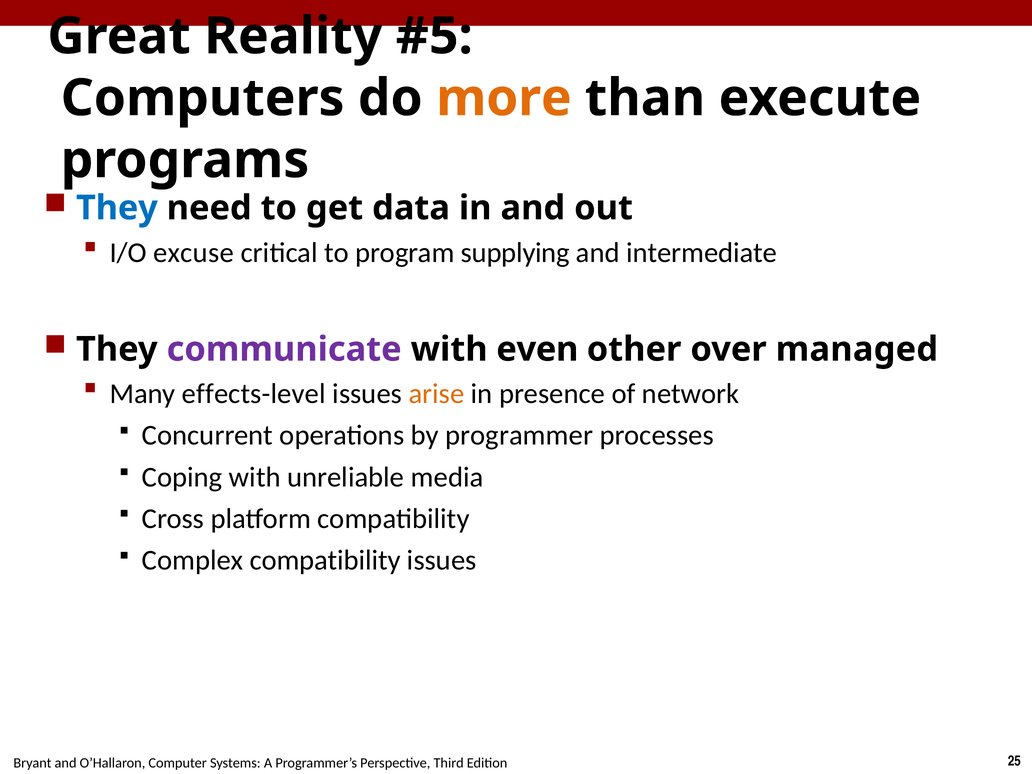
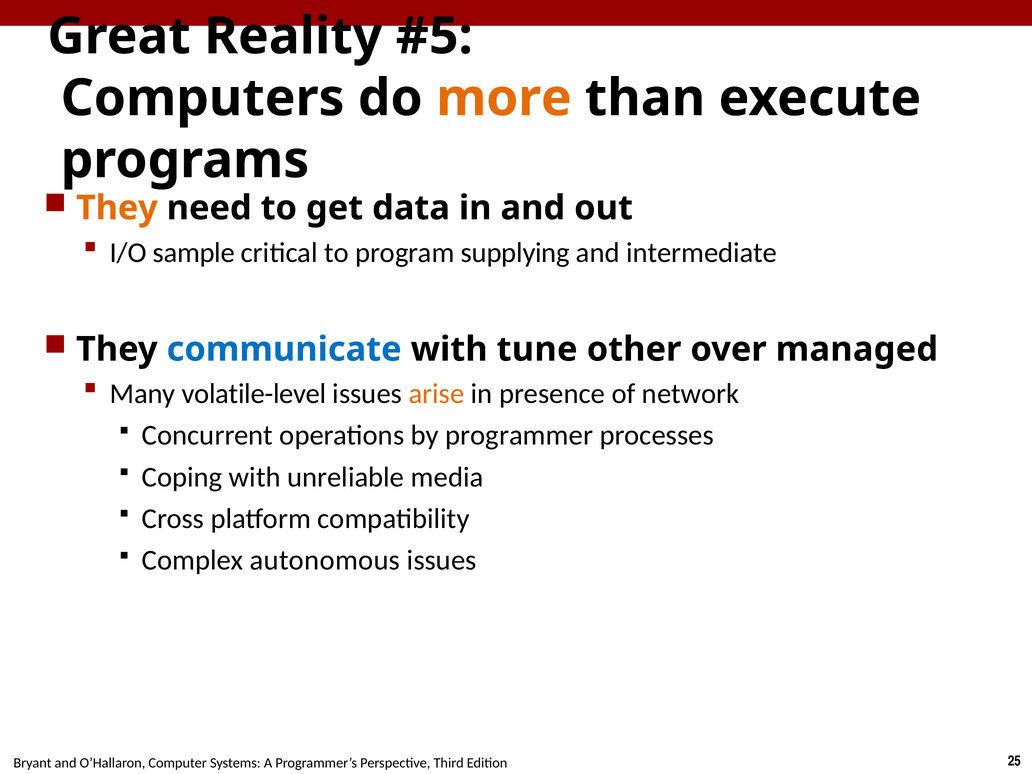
They at (117, 208) colour: blue -> orange
excuse: excuse -> sample
communicate colour: purple -> blue
even: even -> tune
effects-level: effects-level -> volatile-level
Complex compatibility: compatibility -> autonomous
